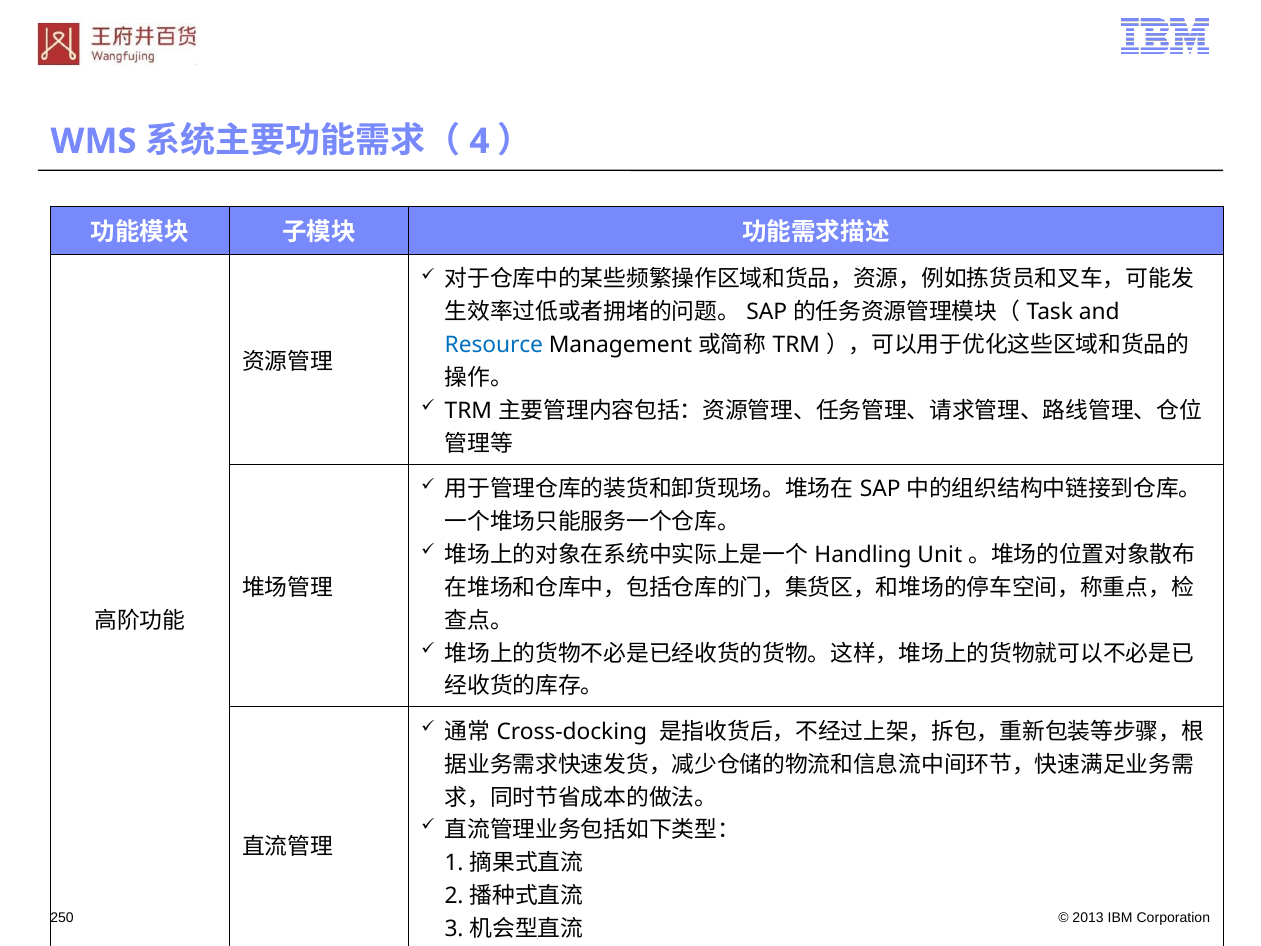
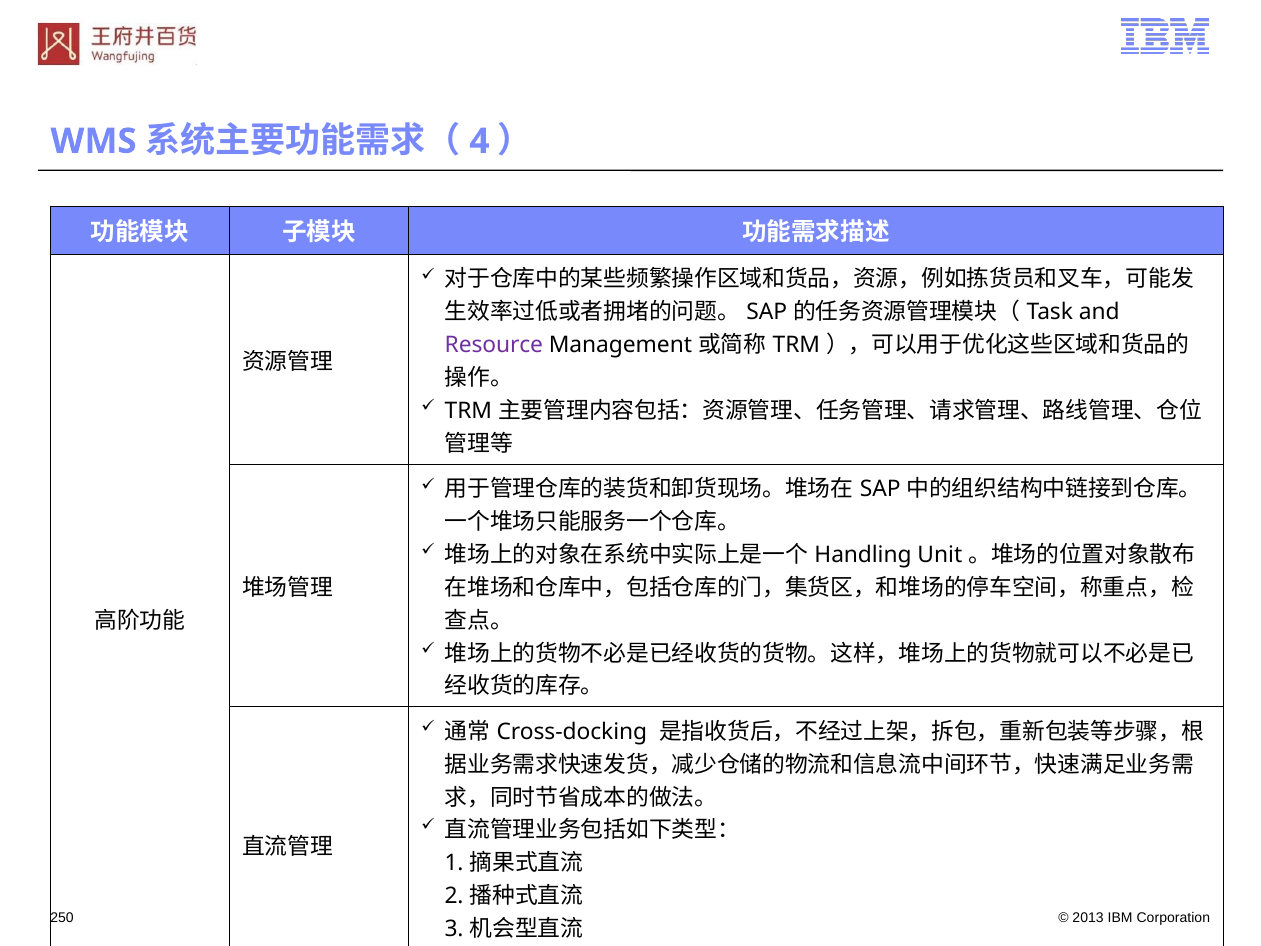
Resource colour: blue -> purple
